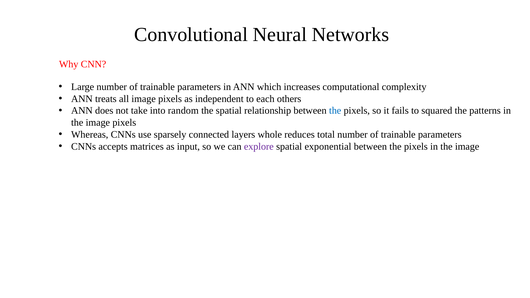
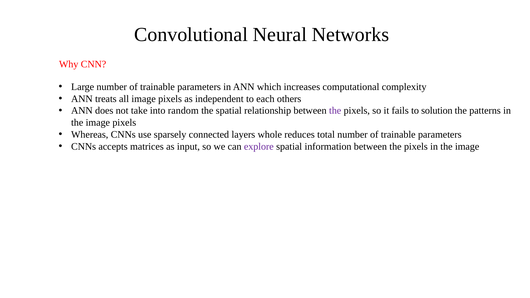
the at (335, 111) colour: blue -> purple
squared: squared -> solution
exponential: exponential -> information
